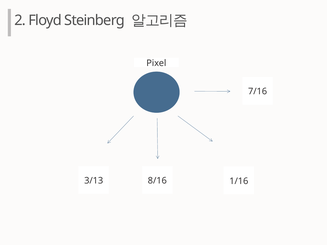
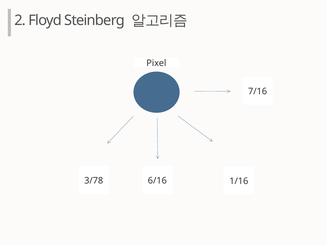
3/13: 3/13 -> 3/78
8/16: 8/16 -> 6/16
